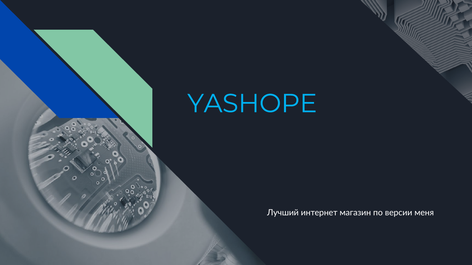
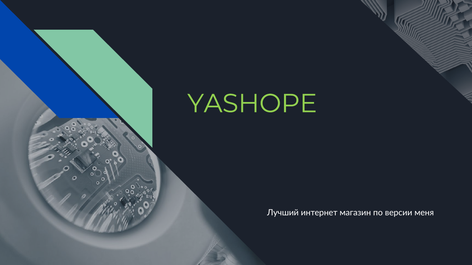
YASHOPE colour: light blue -> light green
